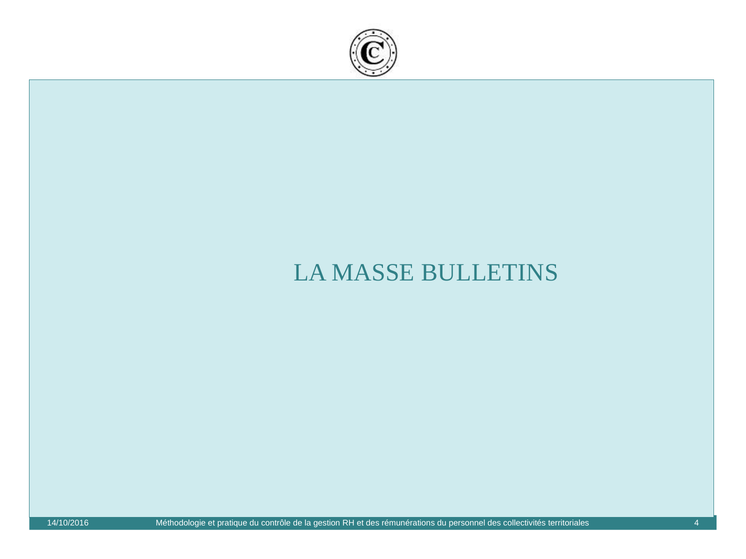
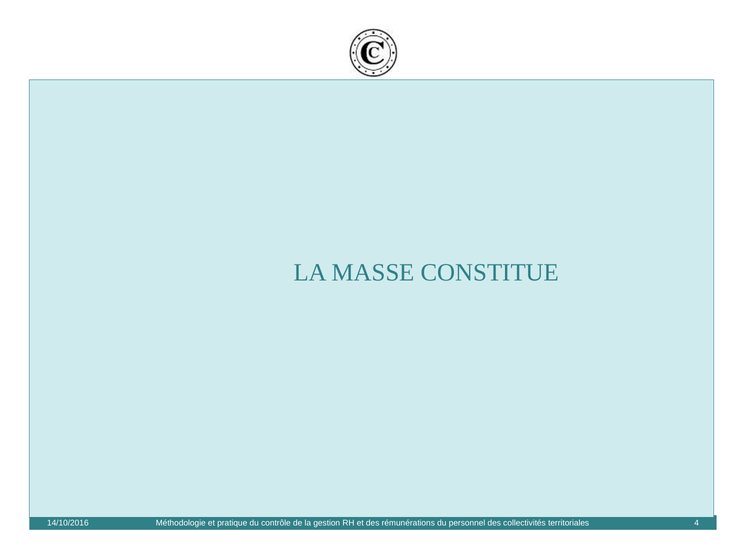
BULLETINS: BULLETINS -> CONSTITUE
